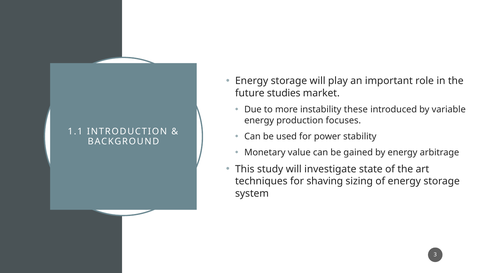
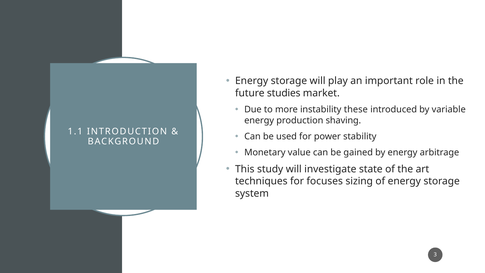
focuses: focuses -> shaving
shaving: shaving -> focuses
